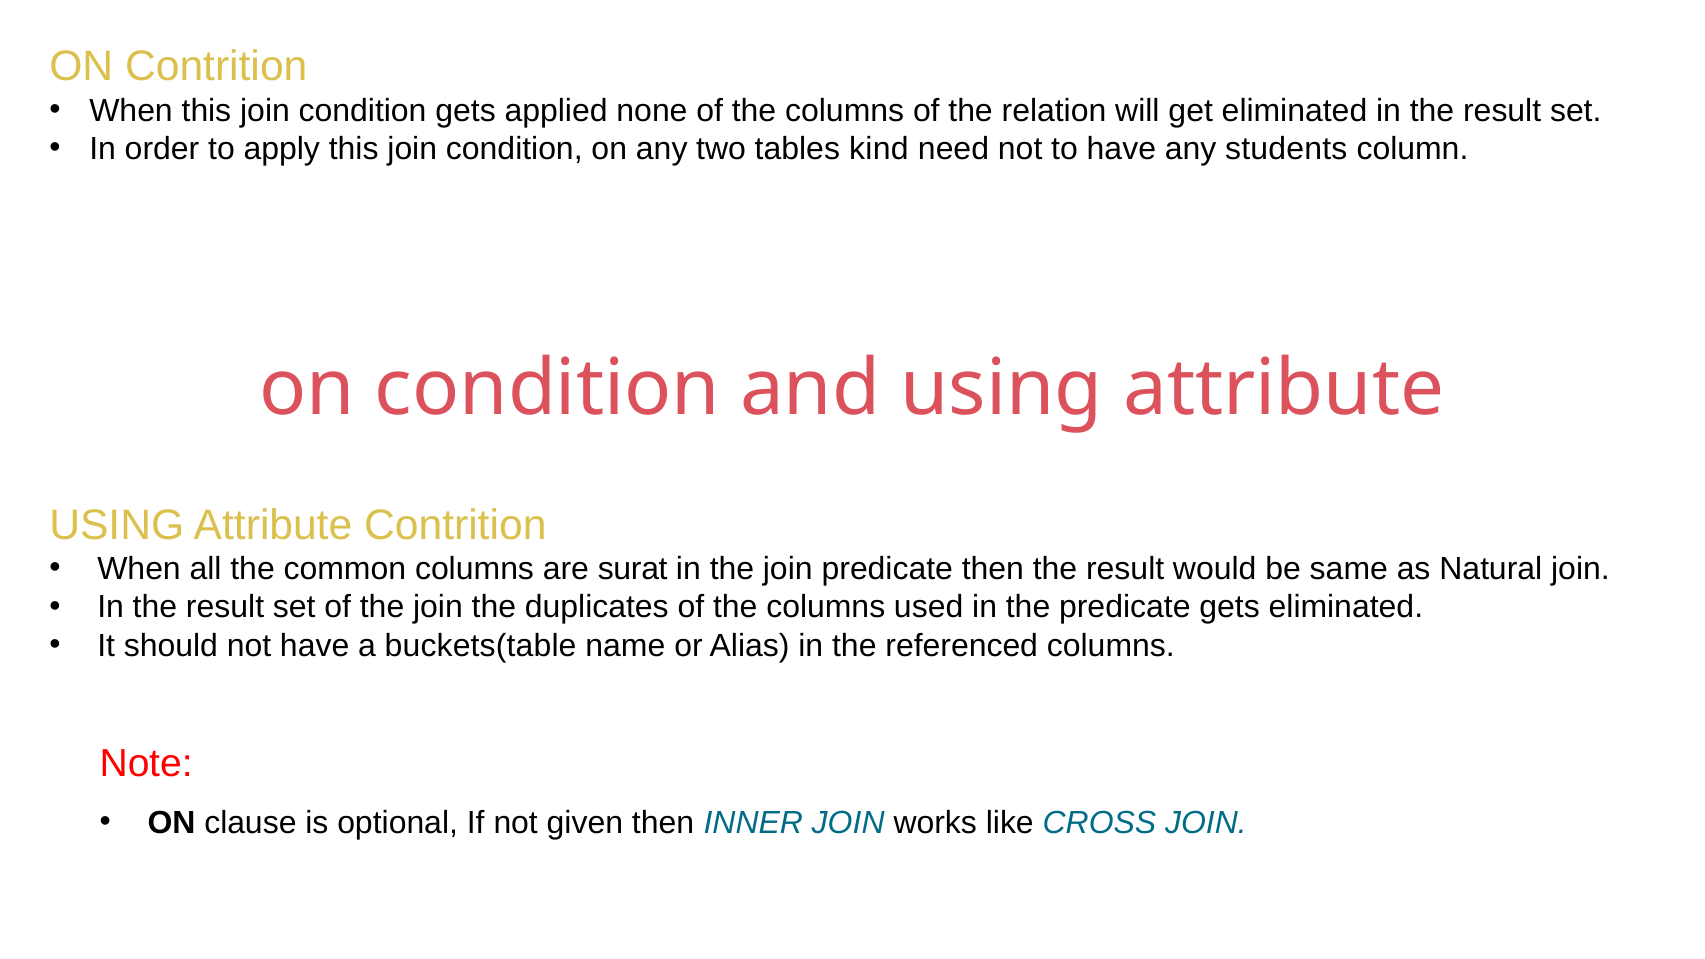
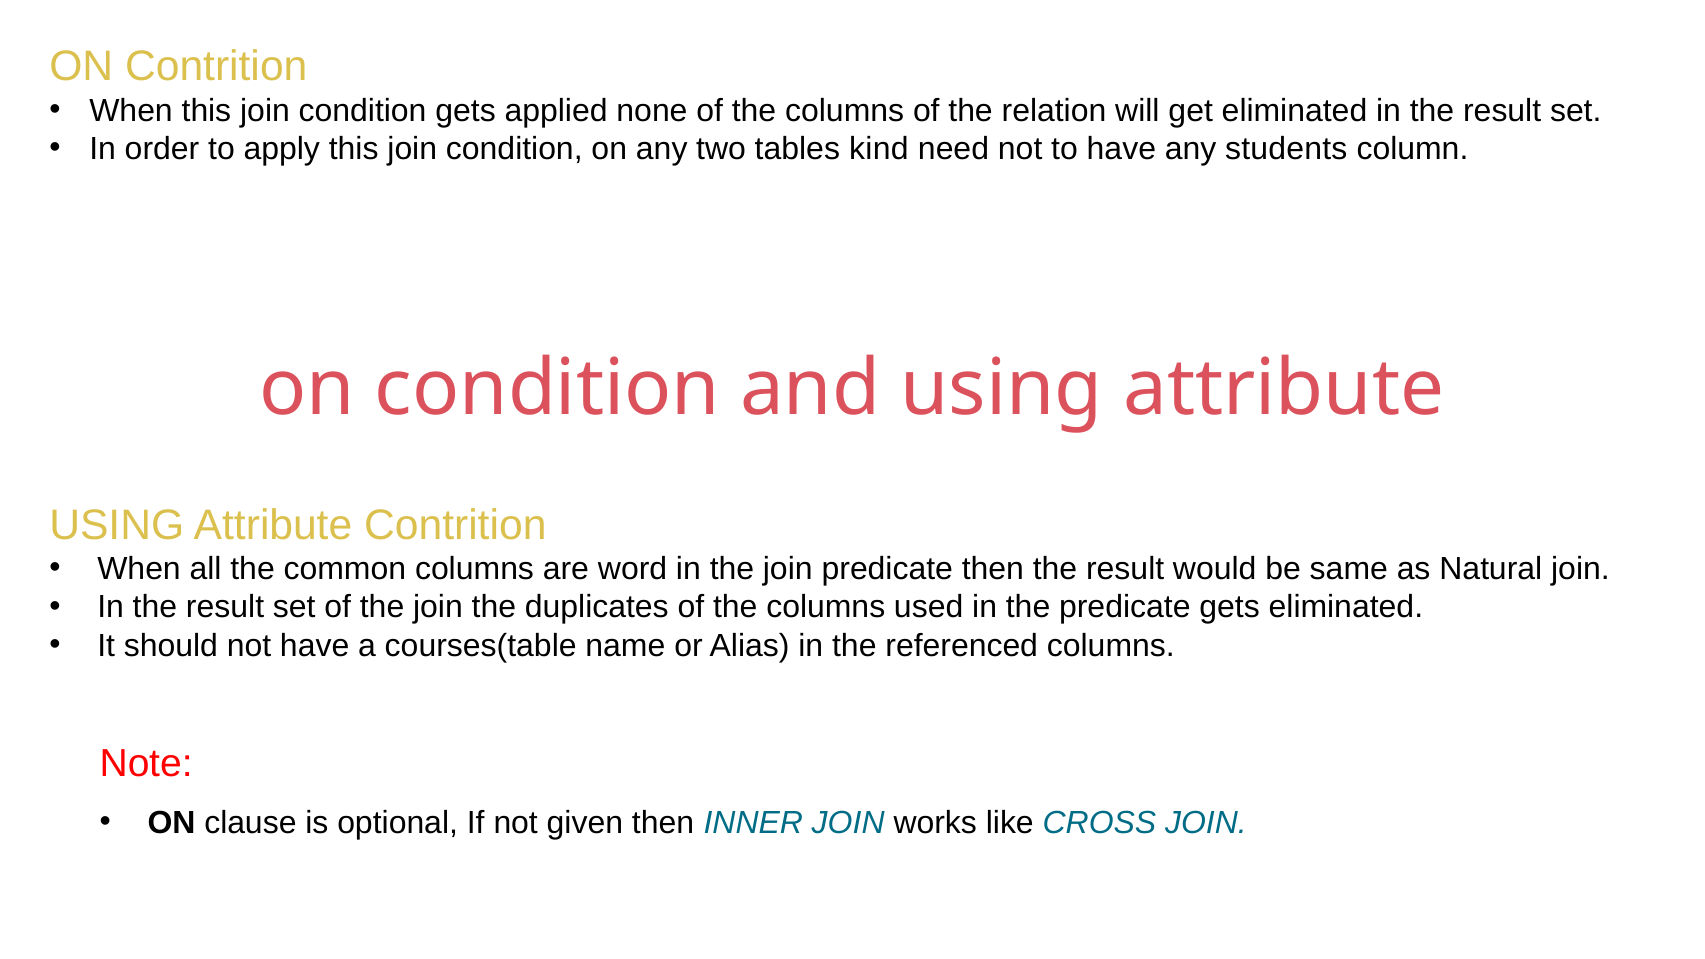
surat: surat -> word
buckets(table: buckets(table -> courses(table
